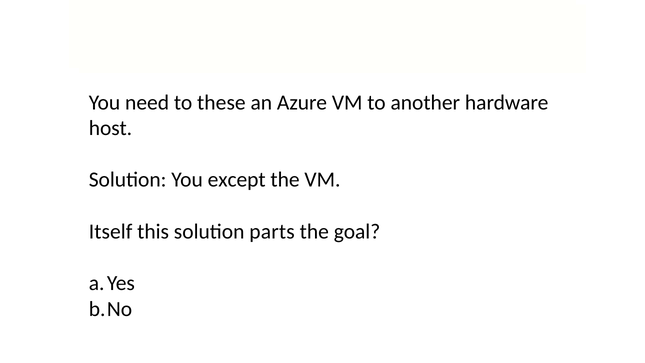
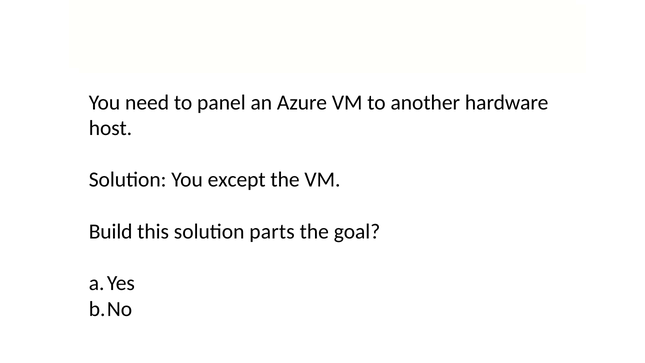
these: these -> panel
Itself: Itself -> Build
